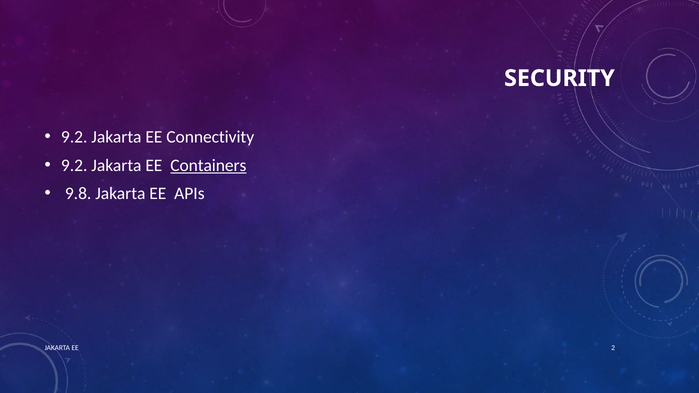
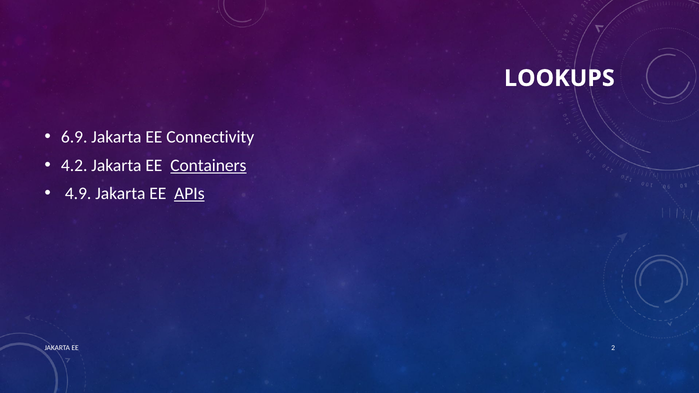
SECURITY: SECURITY -> LOOKUPS
9.2 at (74, 137): 9.2 -> 6.9
9.2 at (74, 165): 9.2 -> 4.2
9.8: 9.8 -> 4.9
APIs underline: none -> present
